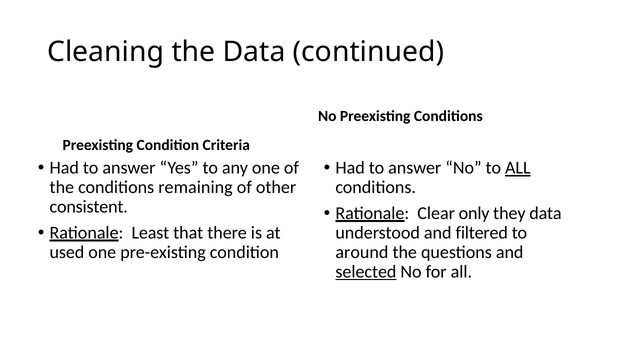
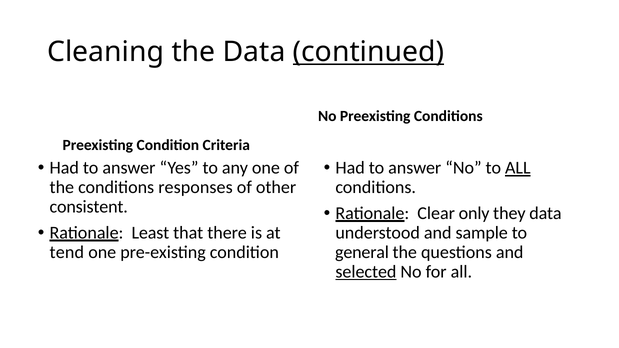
continued underline: none -> present
remaining: remaining -> responses
filtered: filtered -> sample
used: used -> tend
around: around -> general
